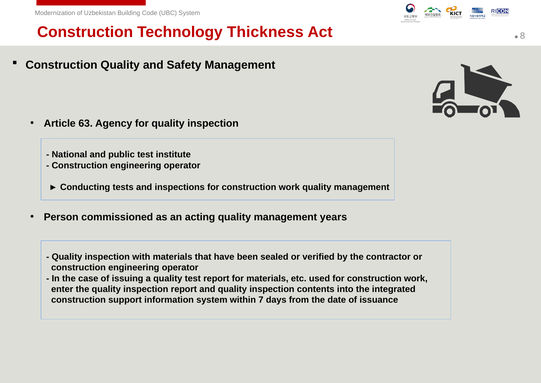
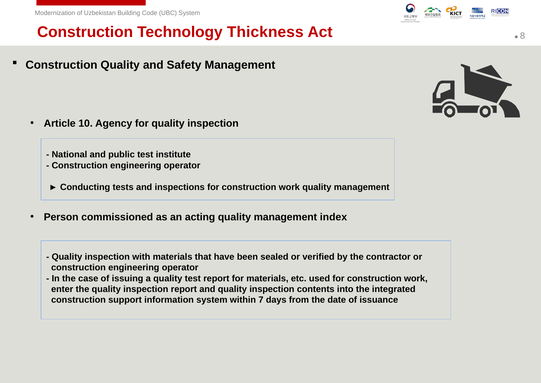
63: 63 -> 10
years: years -> index
